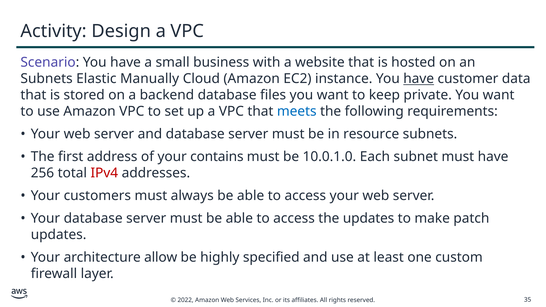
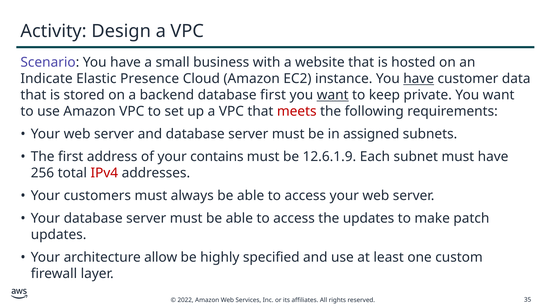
Subnets at (47, 79): Subnets -> Indicate
Manually: Manually -> Presence
database files: files -> first
want at (333, 95) underline: none -> present
meets colour: blue -> red
resource: resource -> assigned
10.0.1.0: 10.0.1.0 -> 12.6.1.9
